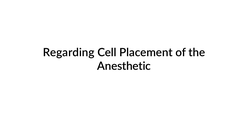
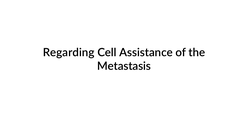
Placement: Placement -> Assistance
Anesthetic: Anesthetic -> Metastasis
